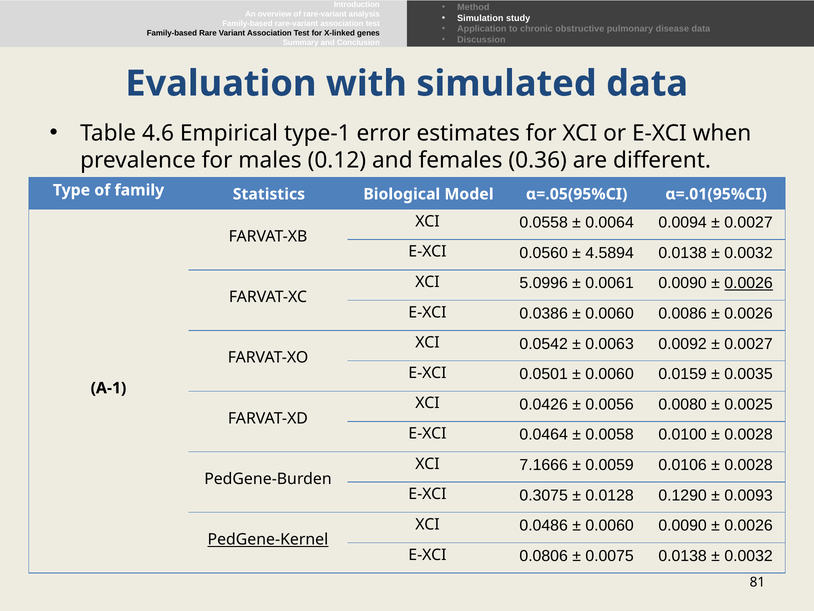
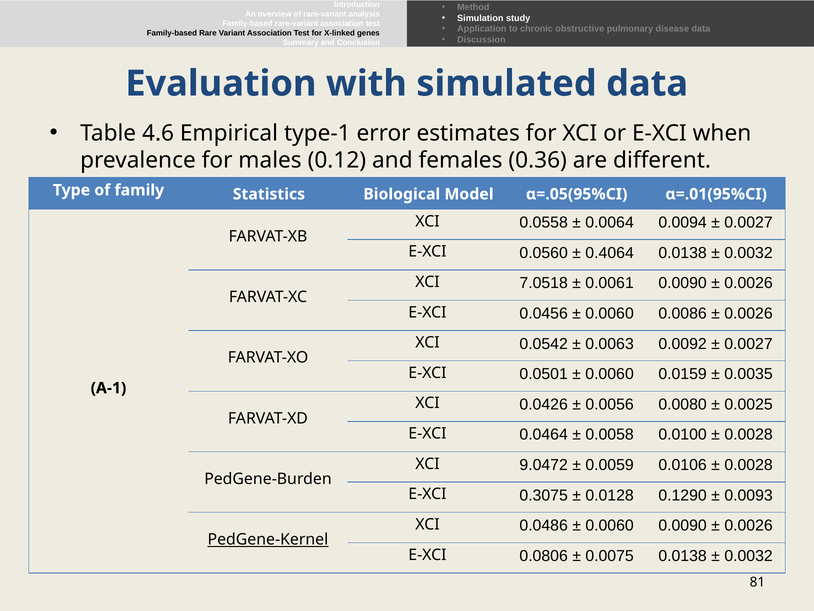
4.5894: 4.5894 -> 0.4064
5.0996: 5.0996 -> 7.0518
0.0026 at (749, 283) underline: present -> none
0.0386: 0.0386 -> 0.0456
7.1666: 7.1666 -> 9.0472
